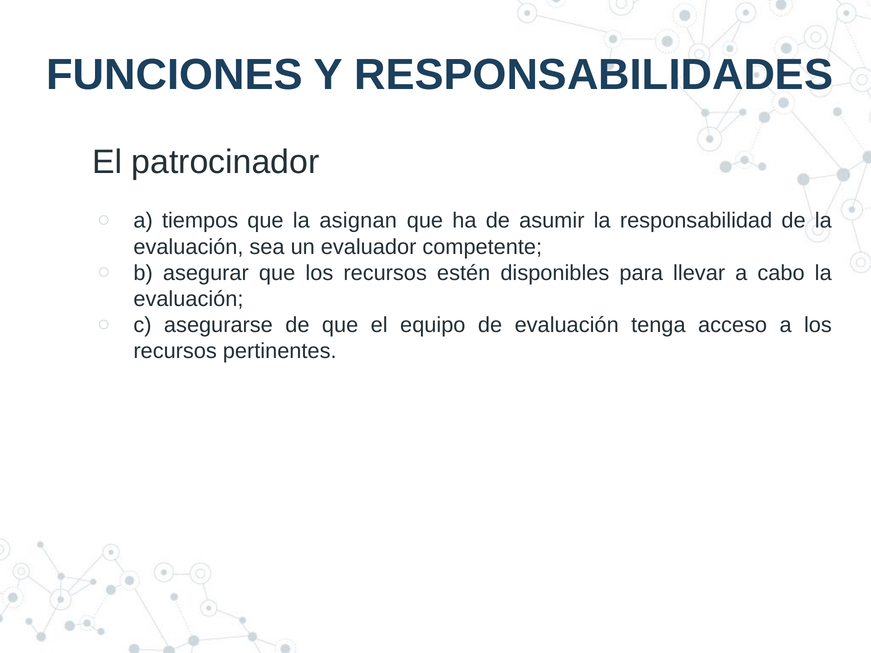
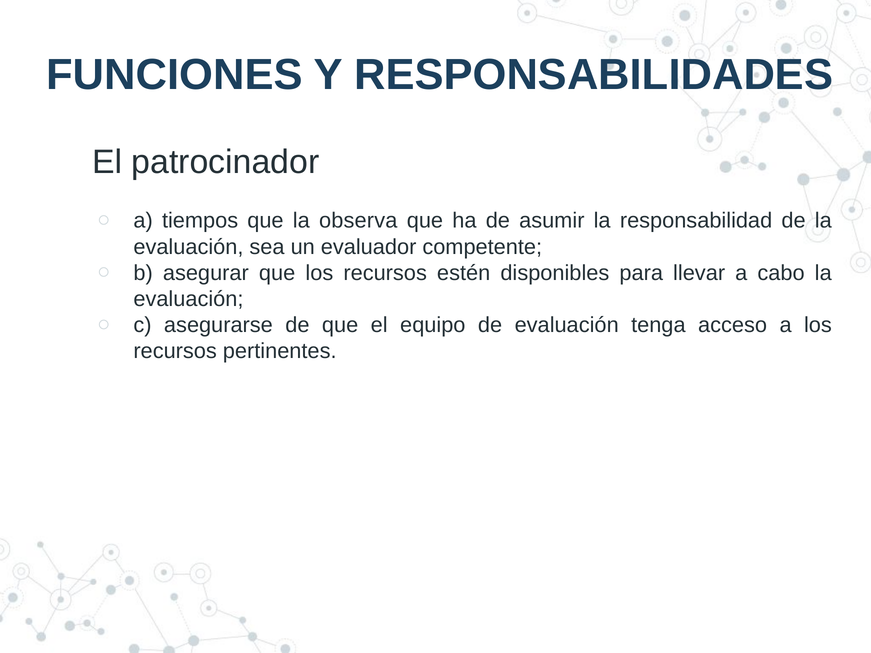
asignan: asignan -> observa
